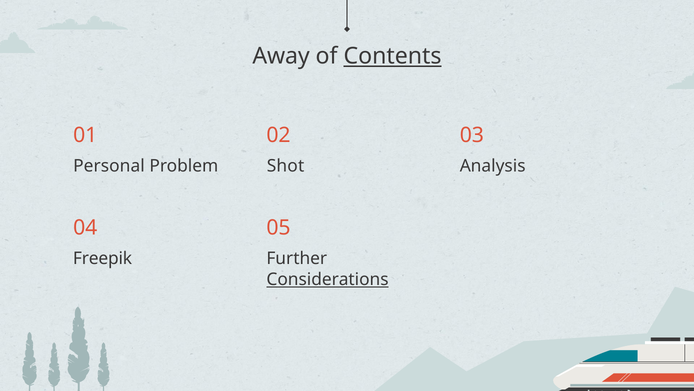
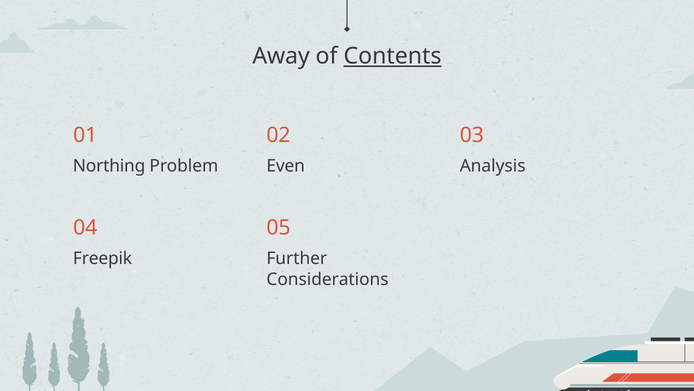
Personal: Personal -> Northing
Shot: Shot -> Even
Considerations underline: present -> none
